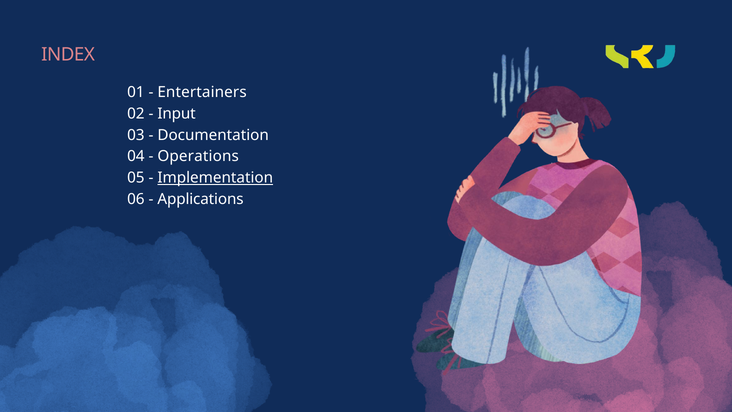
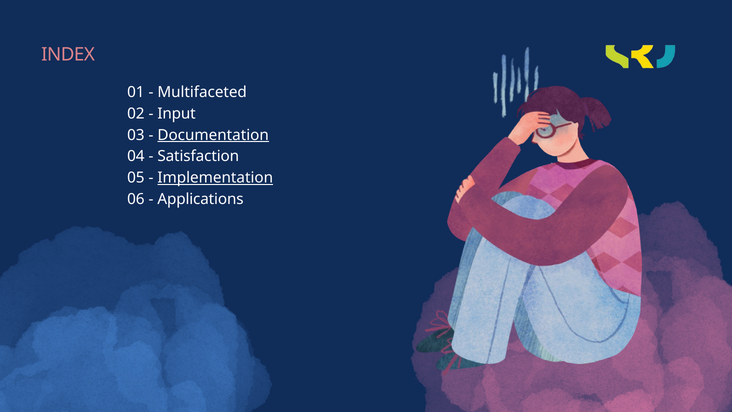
Entertainers: Entertainers -> Multifaceted
Documentation underline: none -> present
Operations: Operations -> Satisfaction
